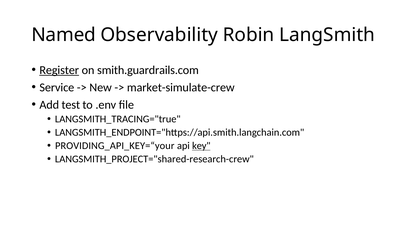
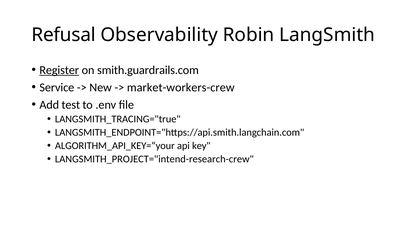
Named: Named -> Refusal
market-simulate-crew: market-simulate-crew -> market-workers-crew
PROVIDING_API_KEY=“your: PROVIDING_API_KEY=“your -> ALGORITHM_API_KEY=“your
key underline: present -> none
LANGSMITH_PROJECT="shared-research-crew: LANGSMITH_PROJECT="shared-research-crew -> LANGSMITH_PROJECT="intend-research-crew
